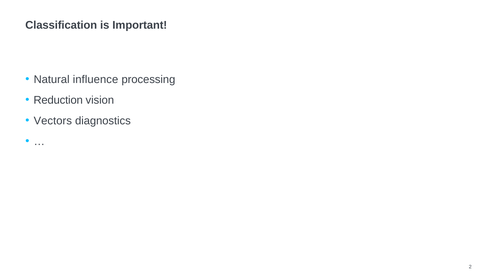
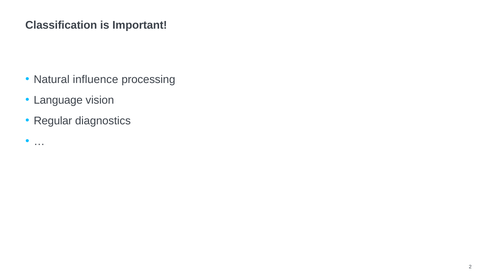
Reduction: Reduction -> Language
Vectors: Vectors -> Regular
